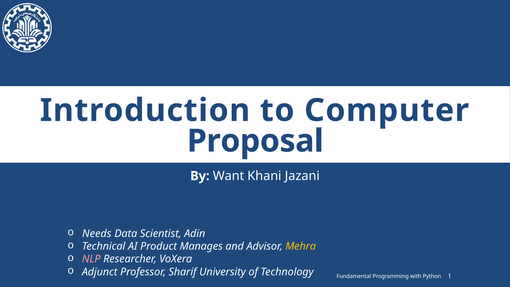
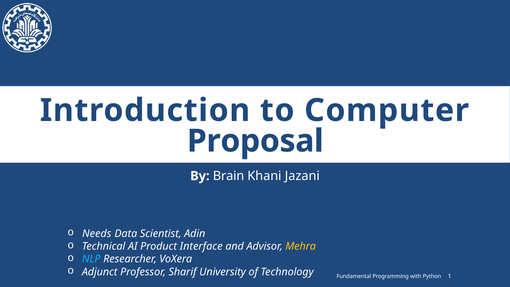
Want: Want -> Brain
Manages: Manages -> Interface
NLP colour: pink -> light blue
